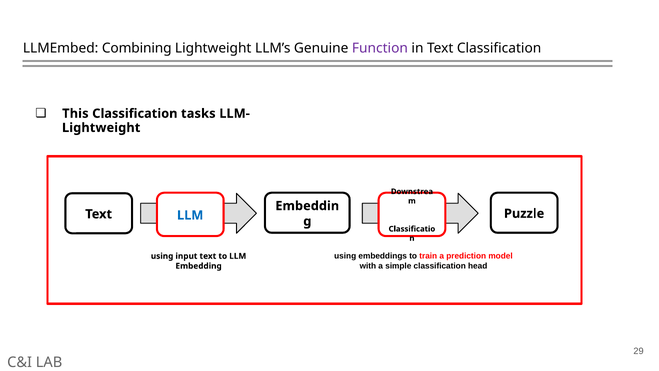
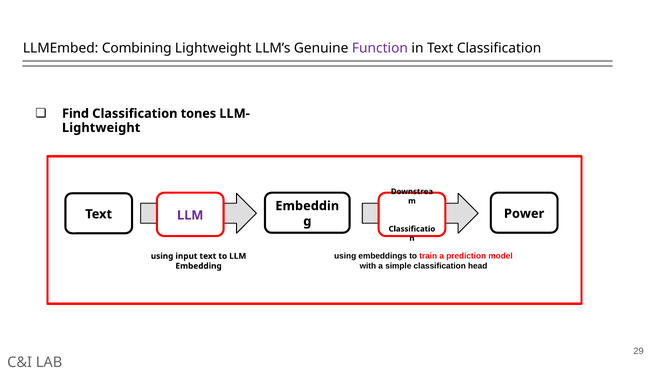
This: This -> Find
tasks: tasks -> tones
Puzzle: Puzzle -> Power
LLM at (190, 215) colour: blue -> purple
